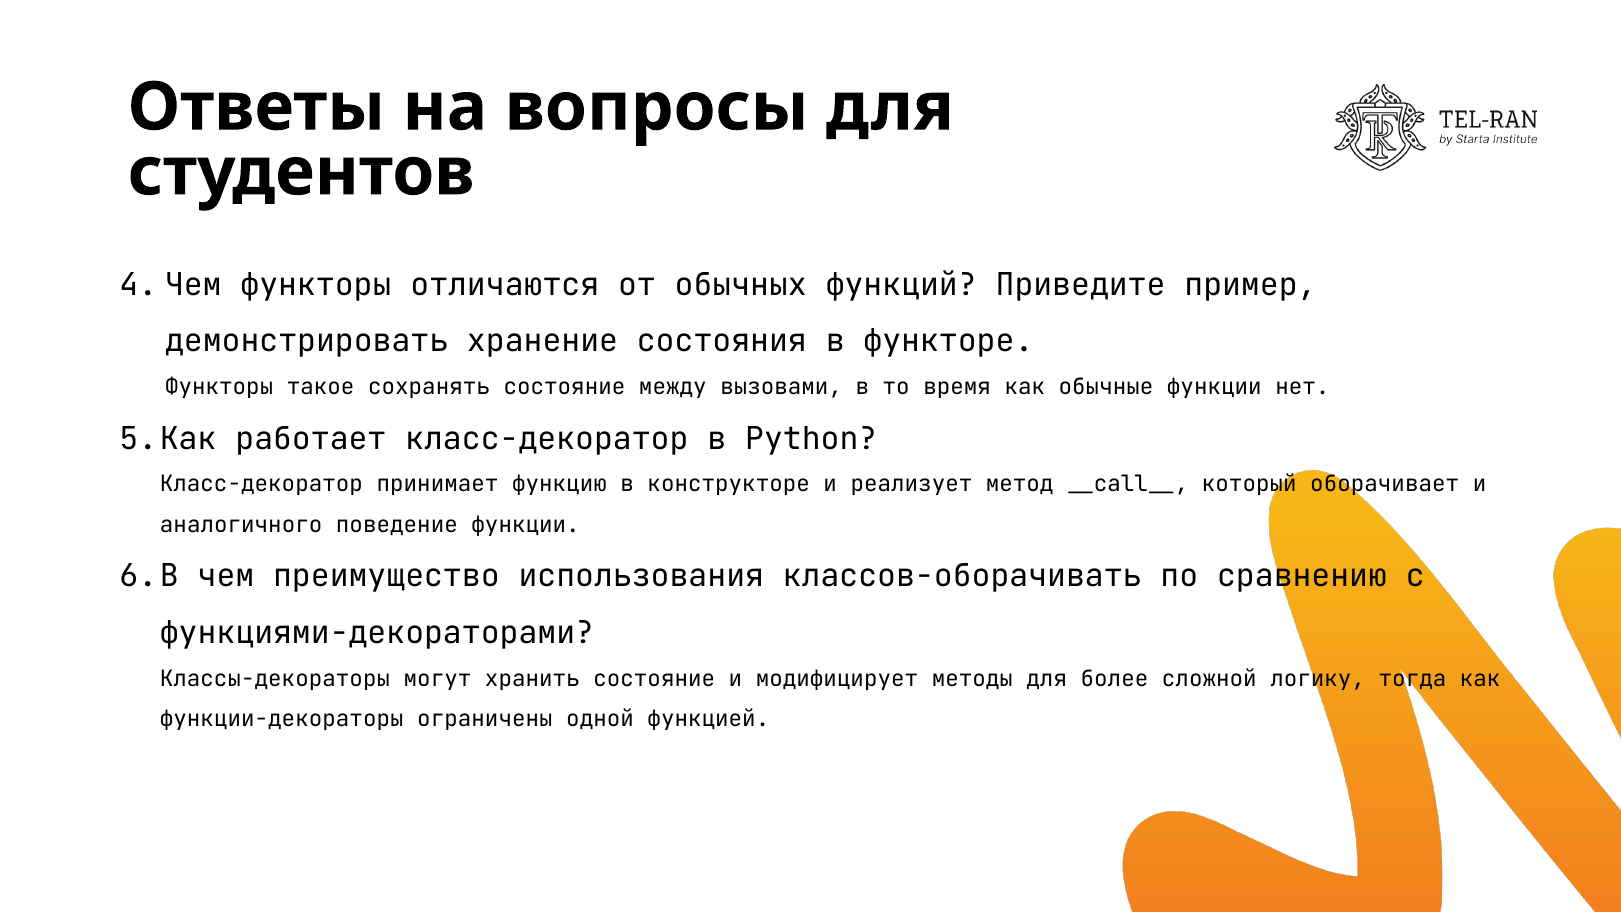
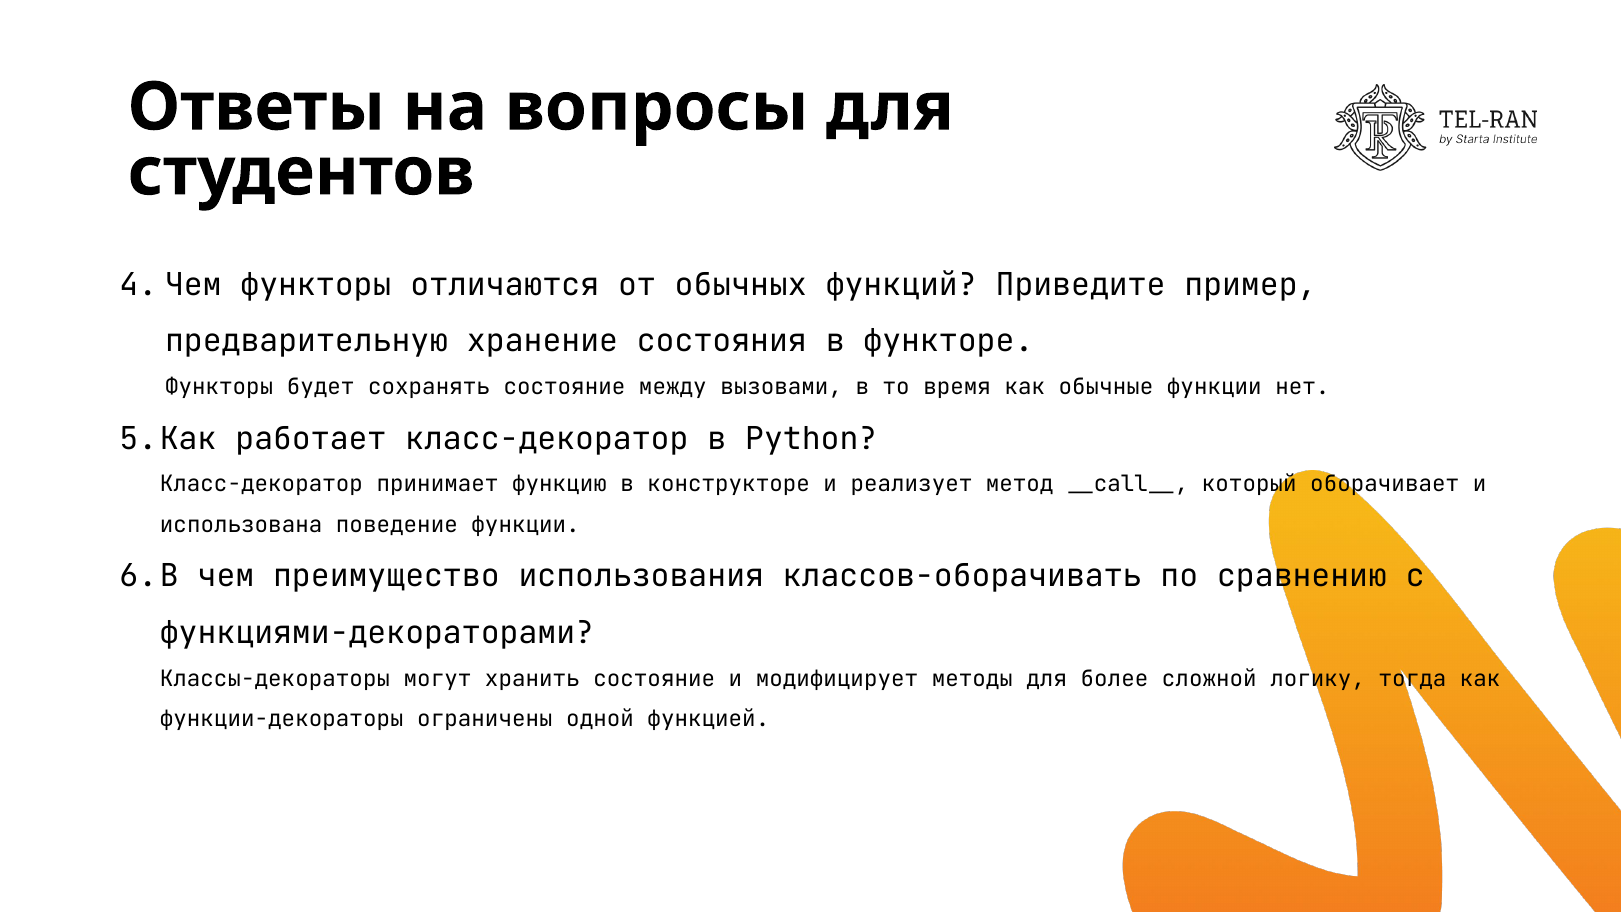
демонстрировать: демонстрировать -> предварительную
такое: такое -> будет
аналогичного: аналогичного -> использована
